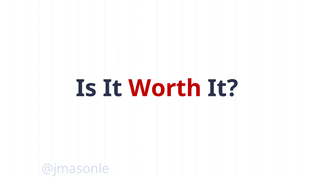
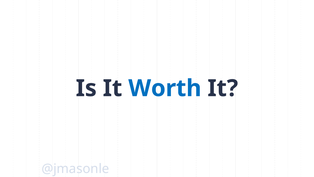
Worth colour: red -> blue
